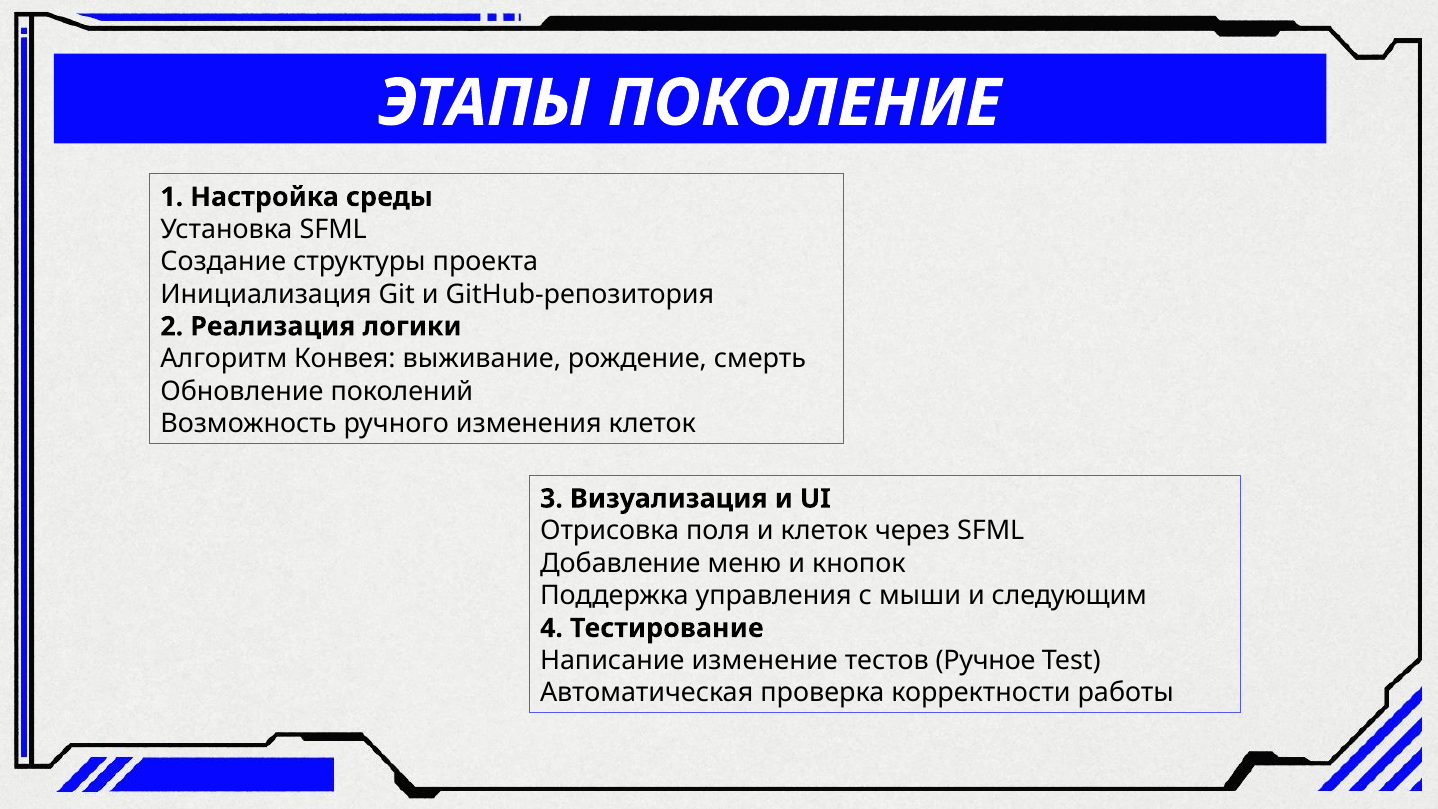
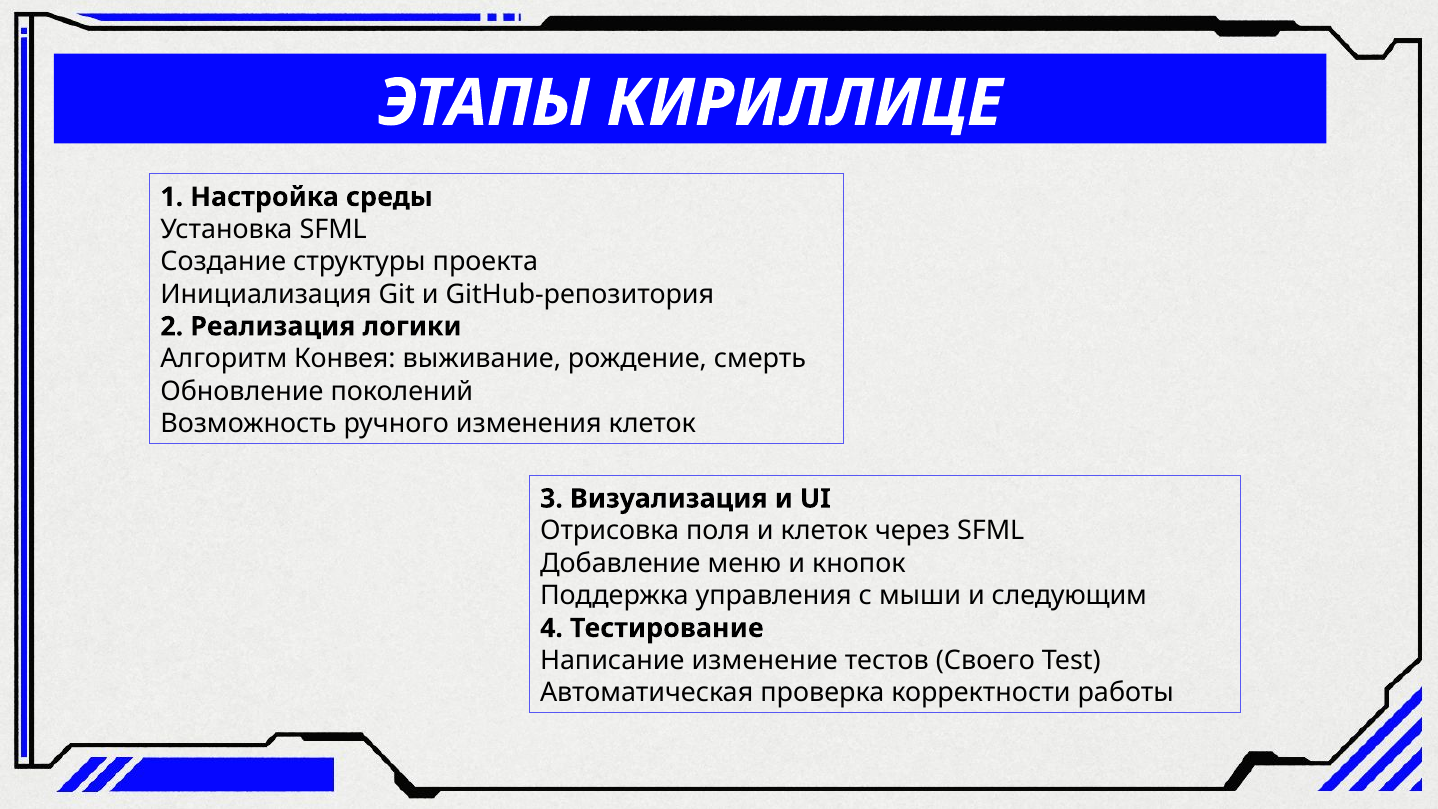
ПОКОЛЕНИЕ: ПОКОЛЕНИЕ -> КИРИЛЛИЦЕ
Ручное: Ручное -> Своего
